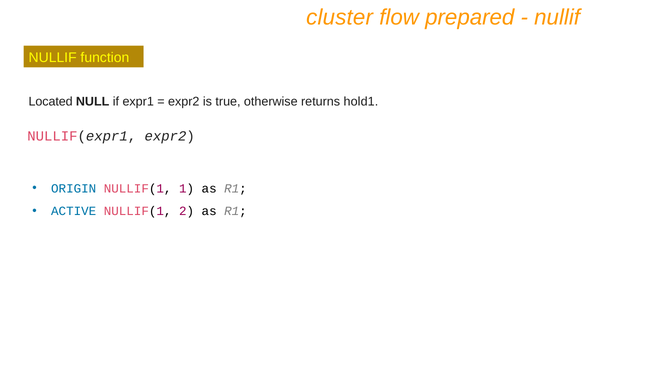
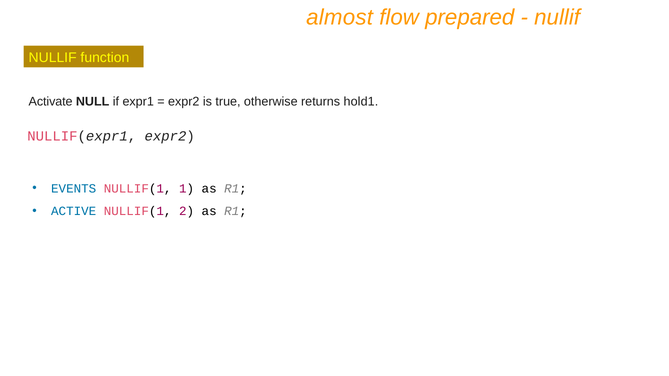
cluster: cluster -> almost
Located: Located -> Activate
ORIGIN: ORIGIN -> EVENTS
